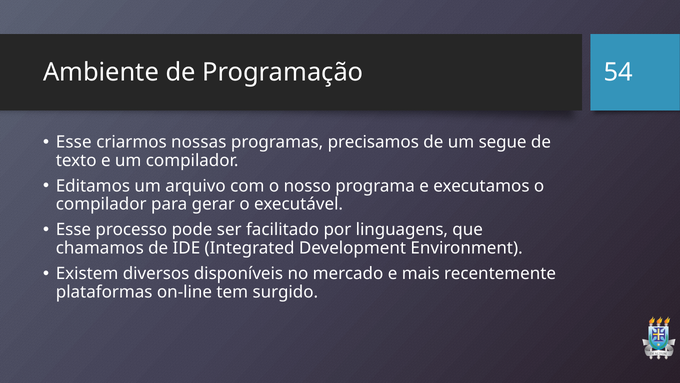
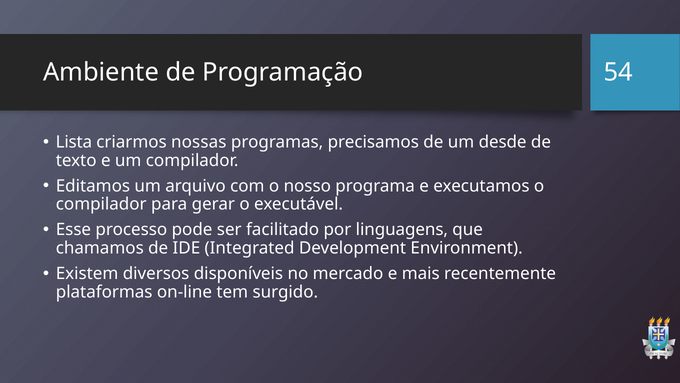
Esse at (74, 142): Esse -> Lista
segue: segue -> desde
